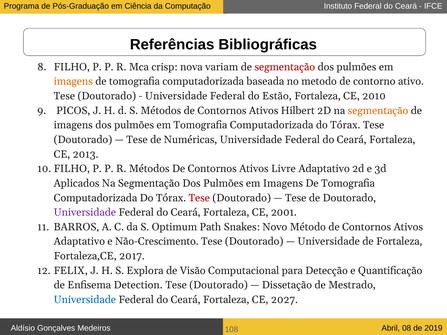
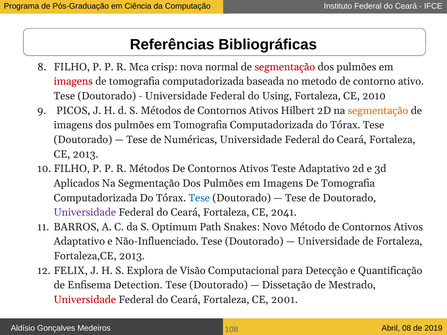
variam: variam -> normal
imagens at (73, 82) colour: orange -> red
Estão: Estão -> Using
Livre: Livre -> Teste
Tese at (199, 198) colour: red -> blue
2001: 2001 -> 2041
Não-Crescimento: Não-Crescimento -> Não-Influenciado
Fortaleza,CE 2017: 2017 -> 2013
Universidade at (85, 300) colour: blue -> red
2027: 2027 -> 2001
